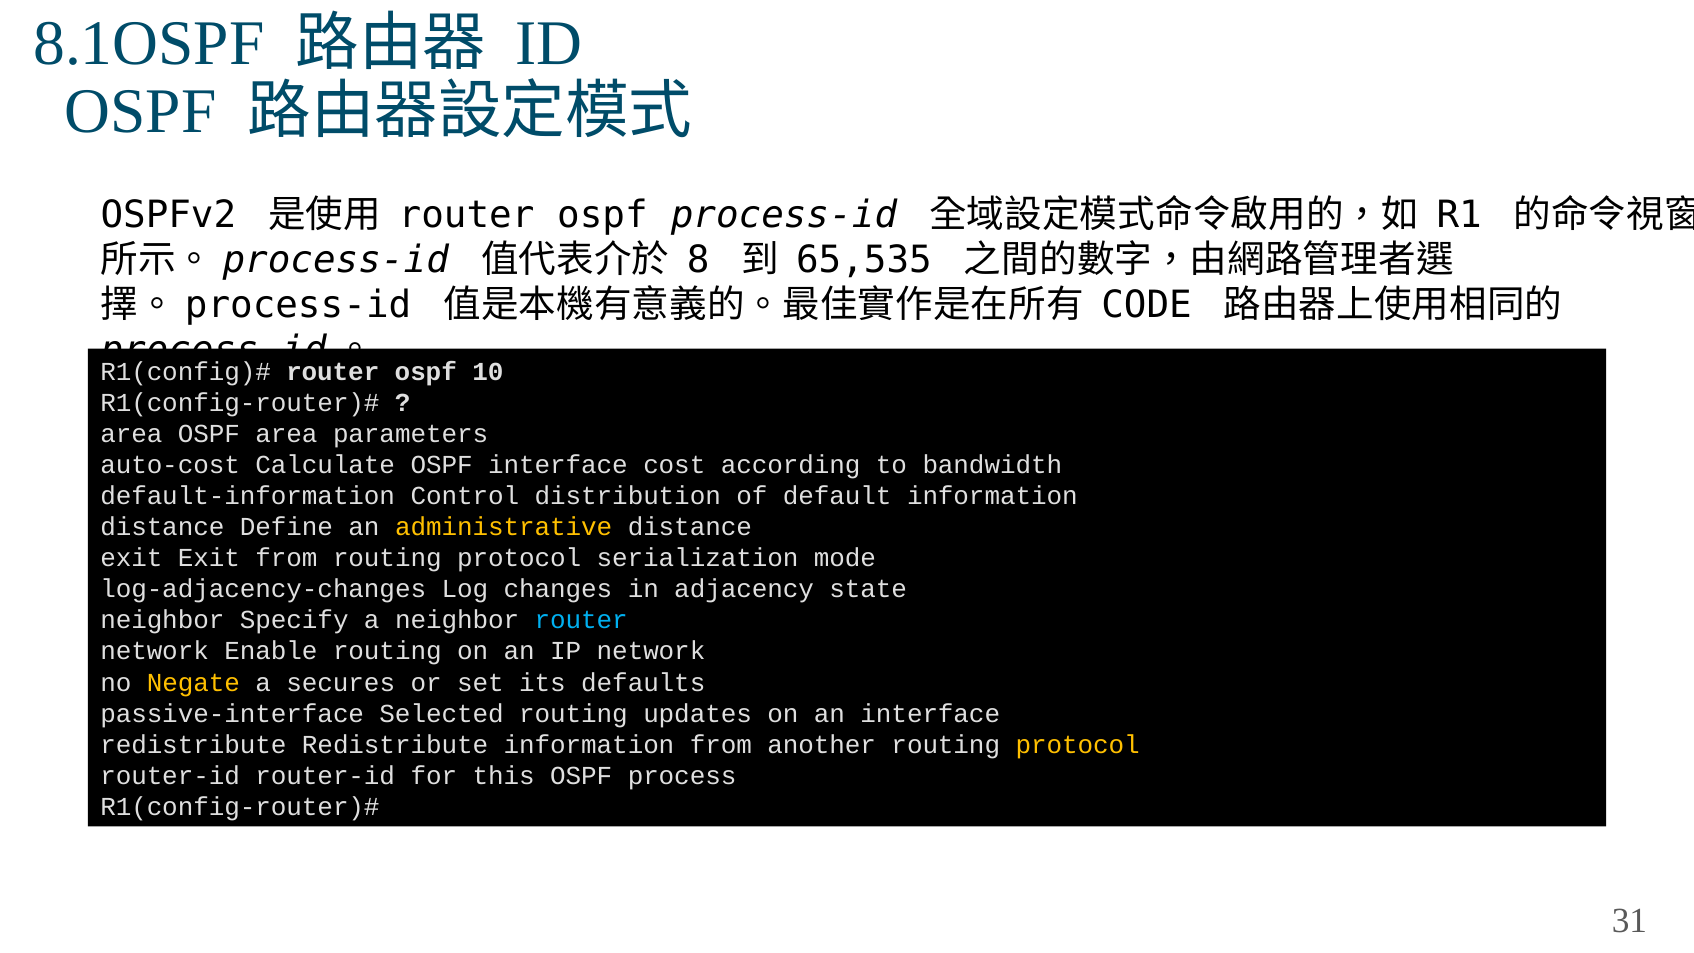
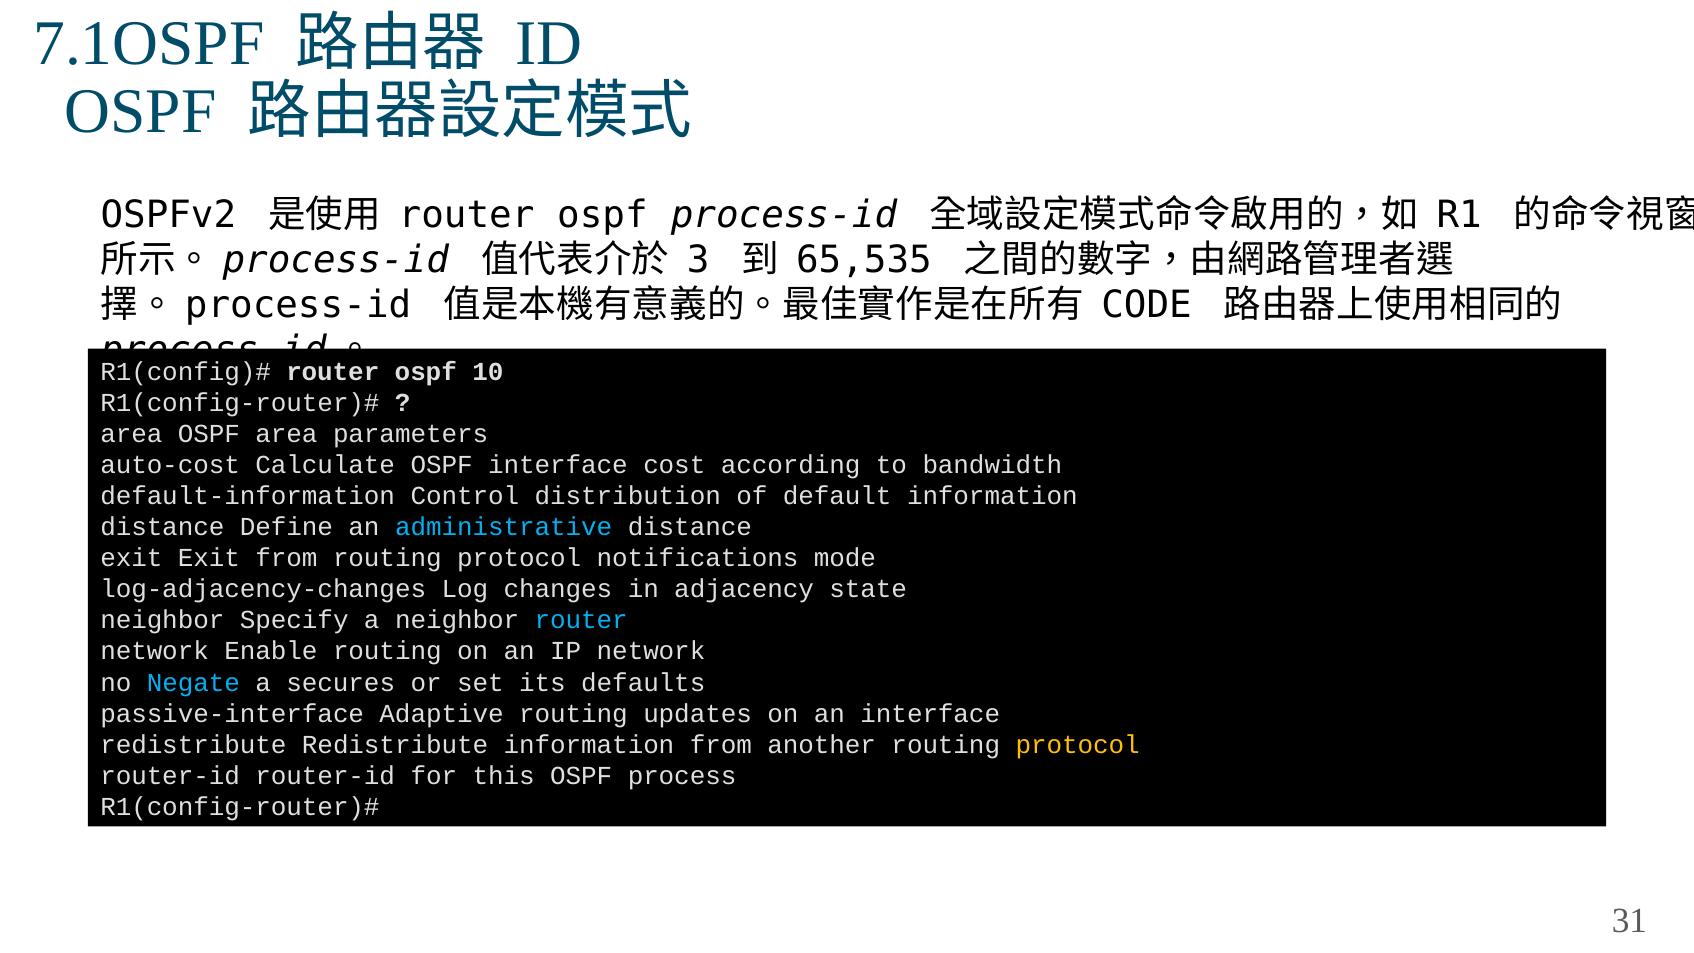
8.1OSPF: 8.1OSPF -> 7.1OSPF
8: 8 -> 3
administrative colour: yellow -> light blue
serialization: serialization -> notifications
Negate colour: yellow -> light blue
Selected: Selected -> Adaptive
